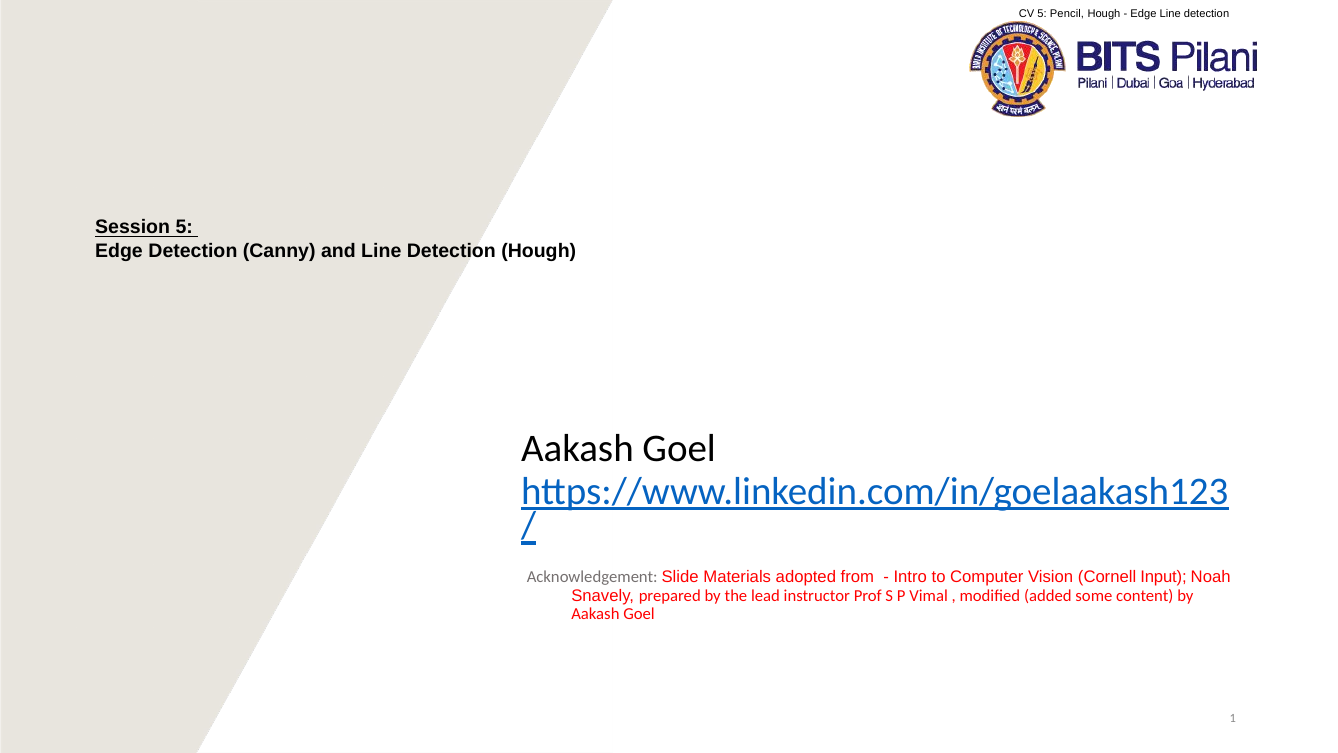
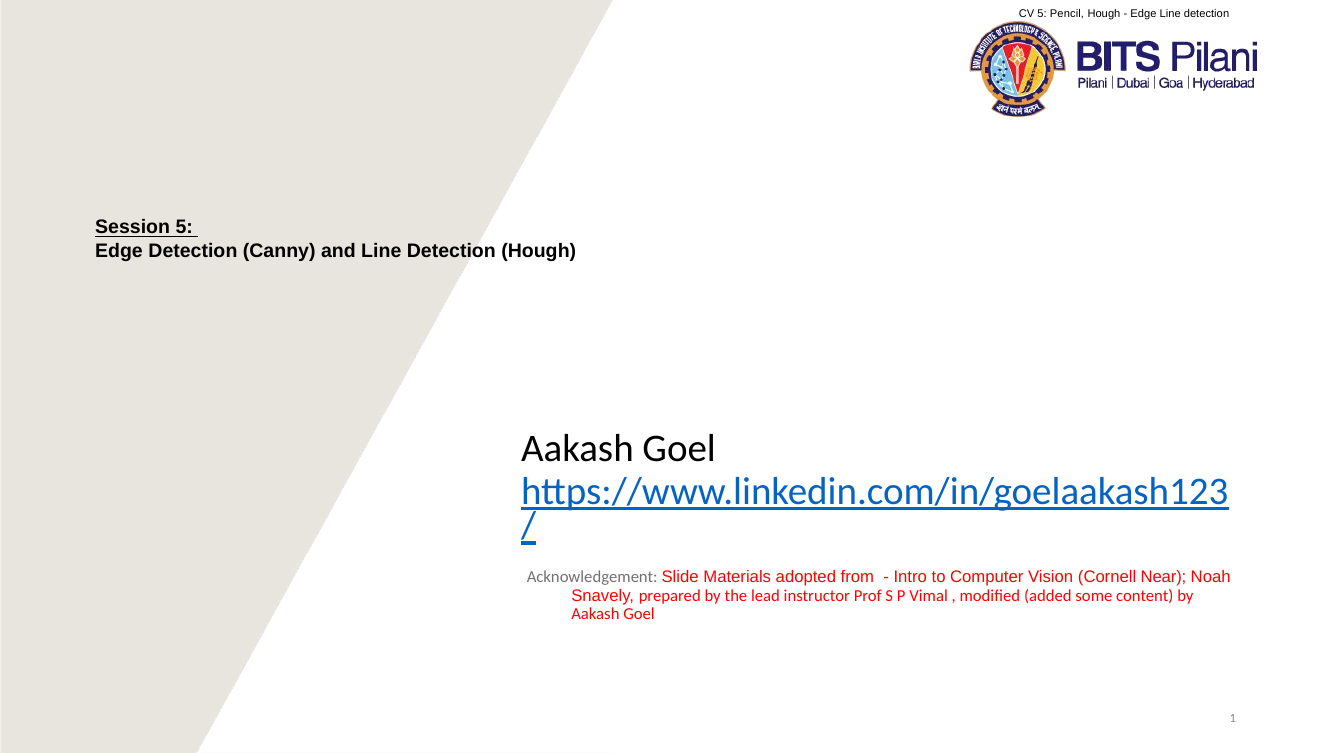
Input: Input -> Near
